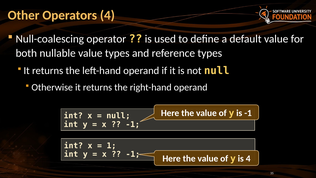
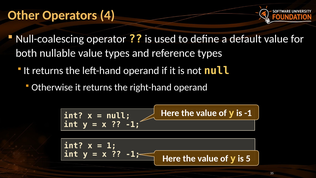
is 4: 4 -> 5
